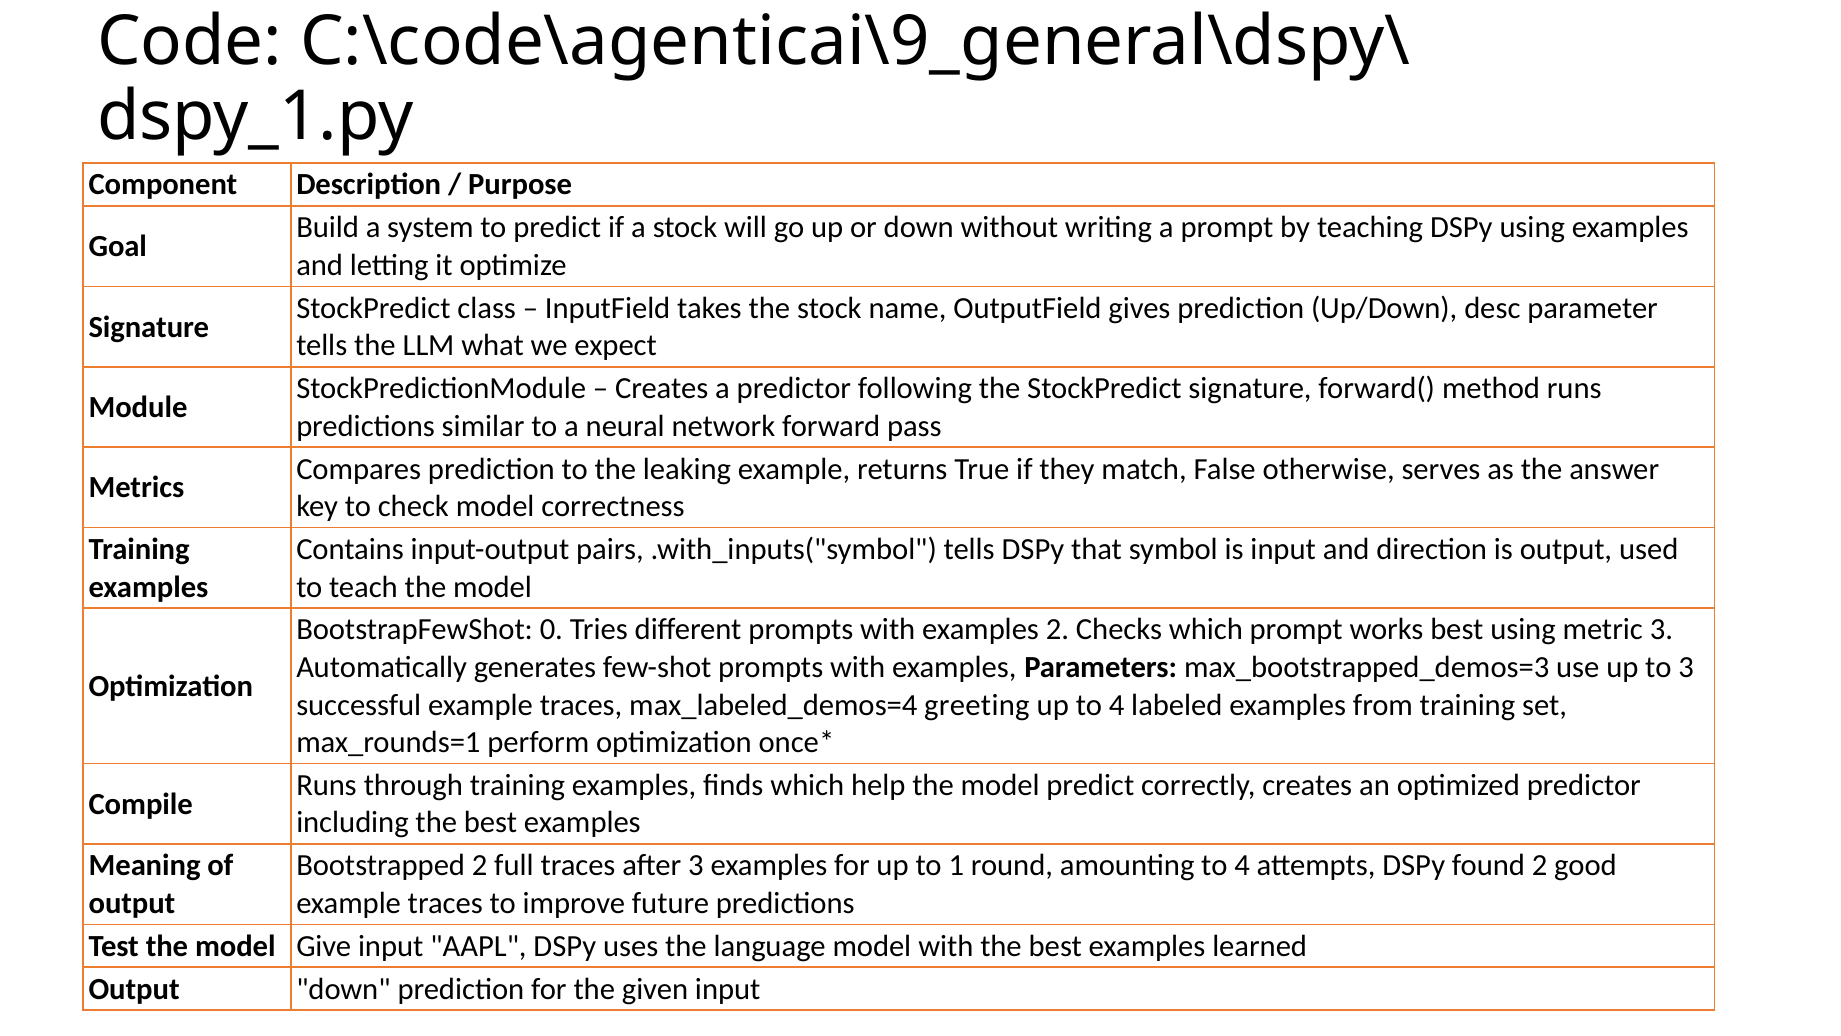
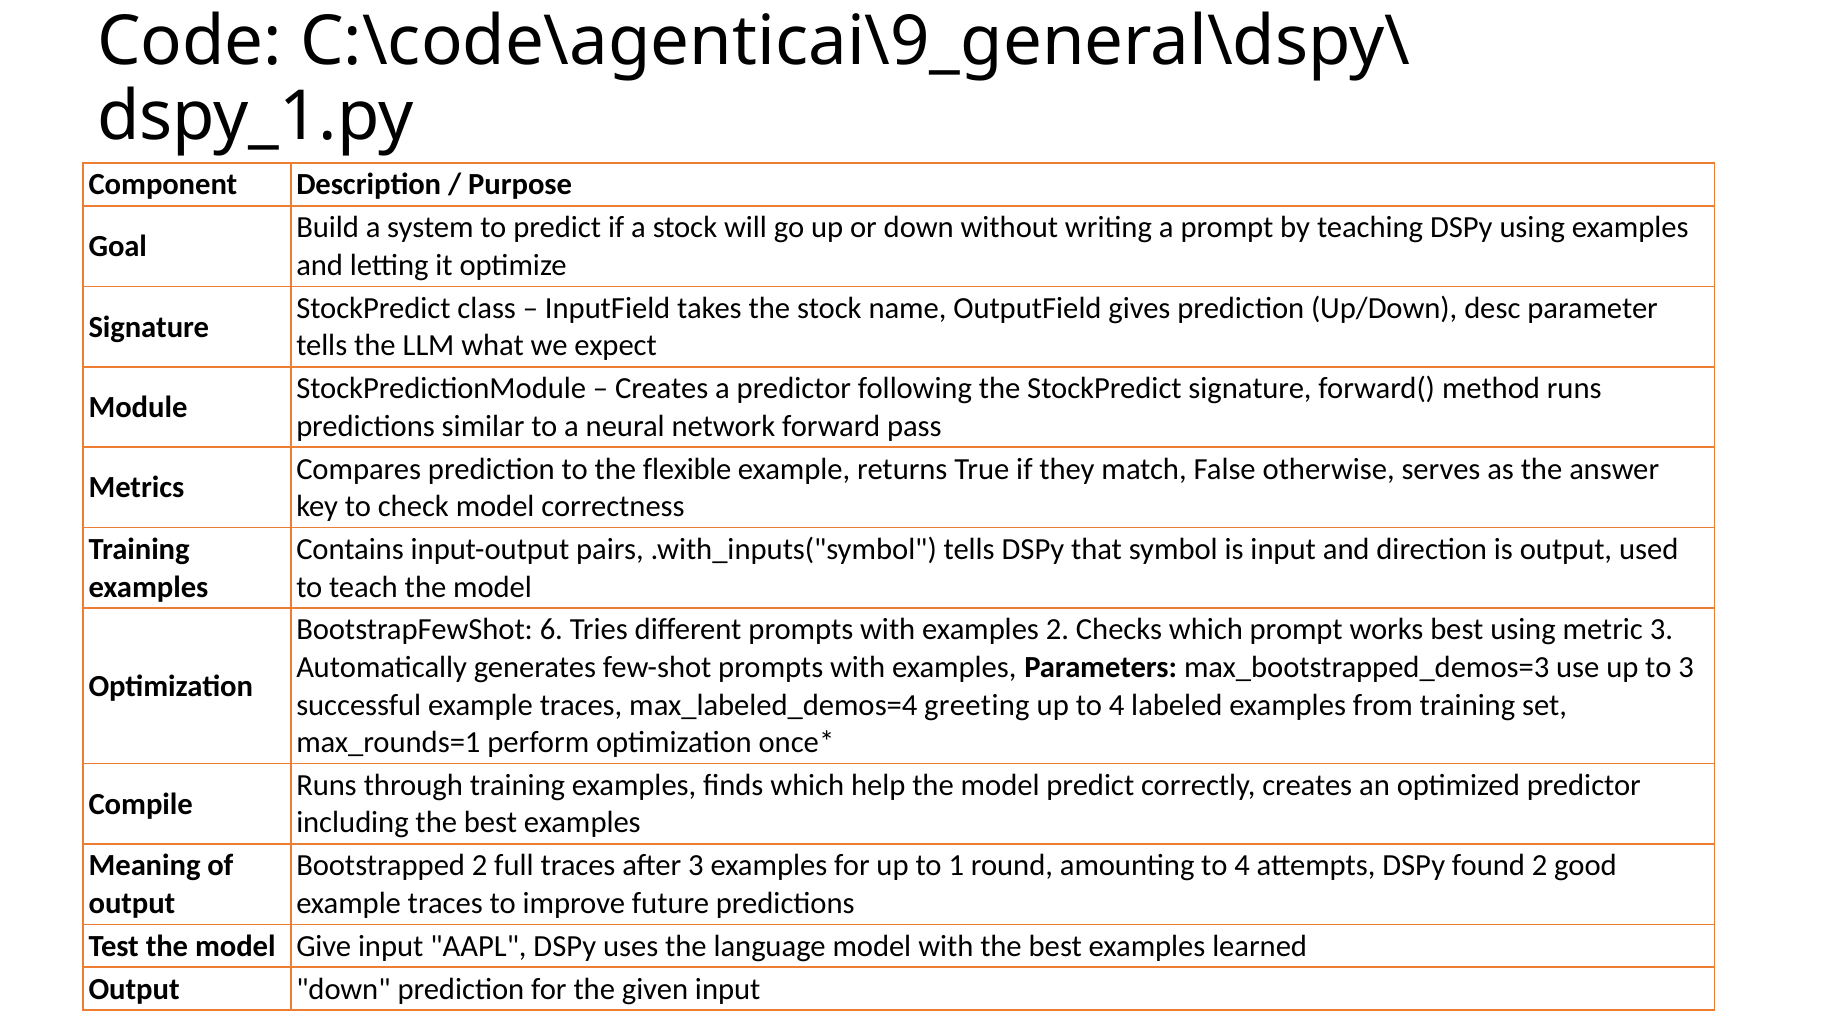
leaking: leaking -> flexible
0: 0 -> 6
